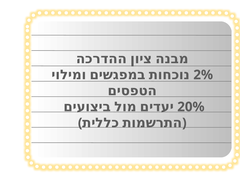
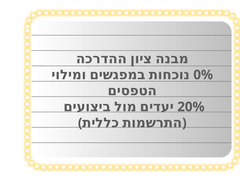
2%: 2% -> 0%
